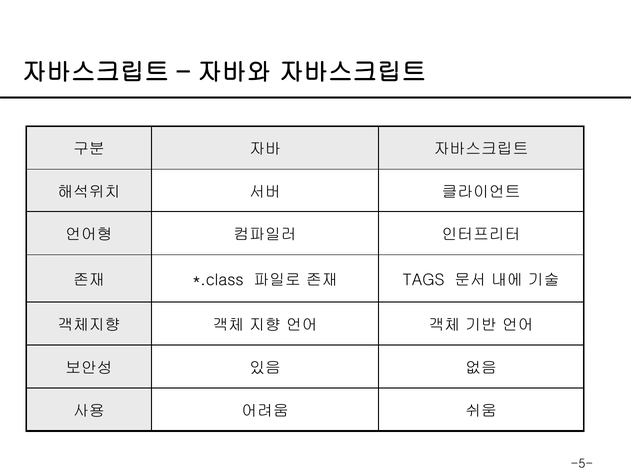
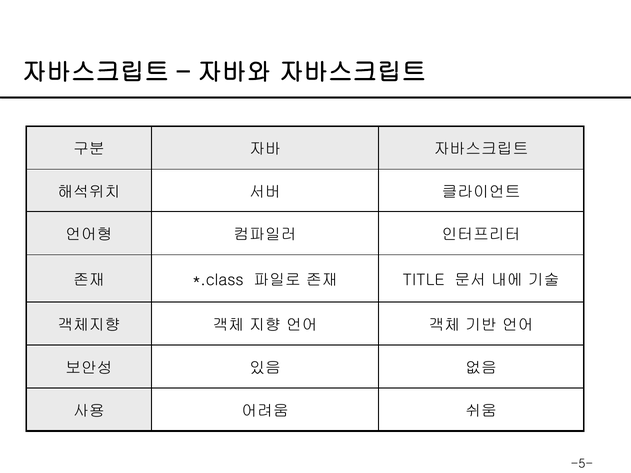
TAGS: TAGS -> TITLE
